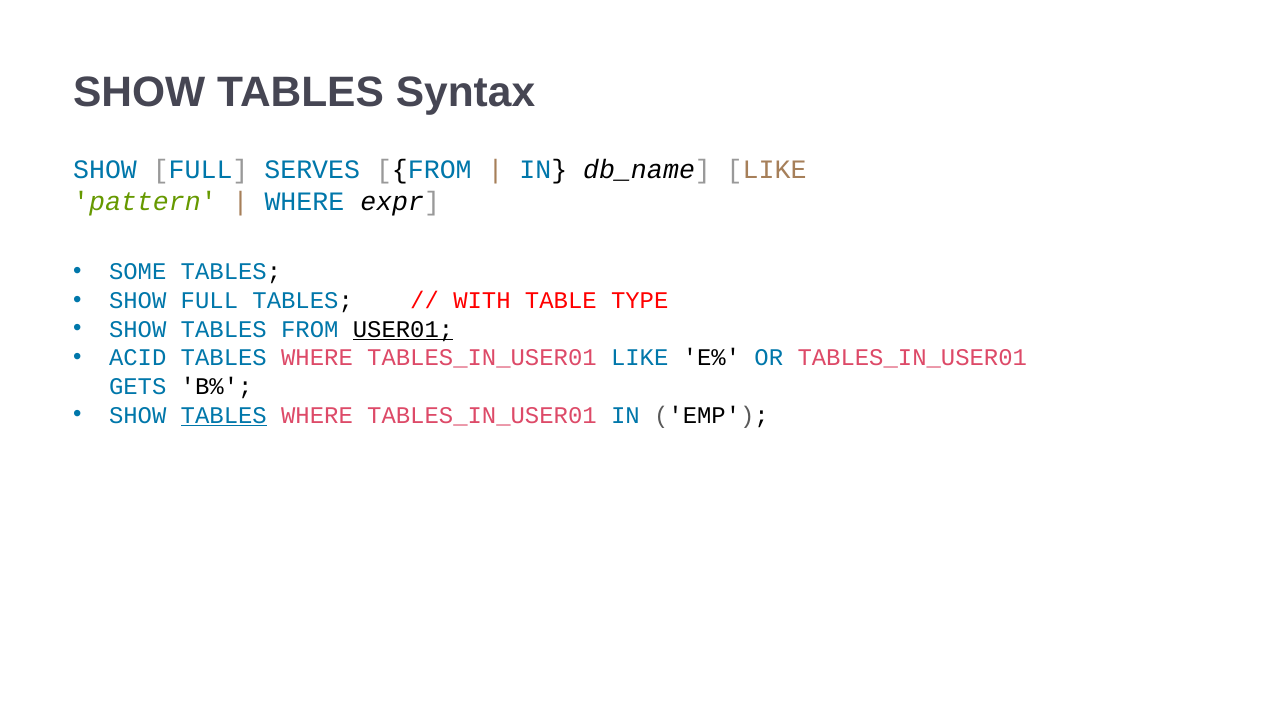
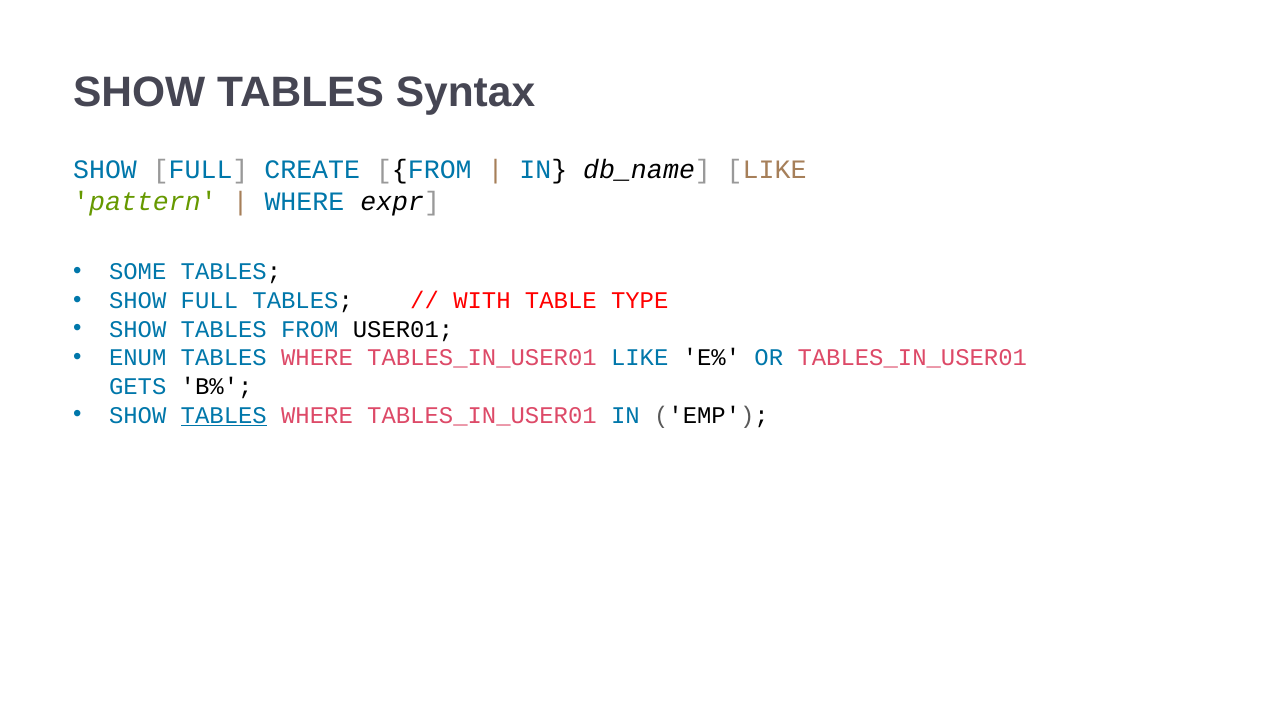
SERVES: SERVES -> CREATE
USER01 underline: present -> none
ACID: ACID -> ENUM
